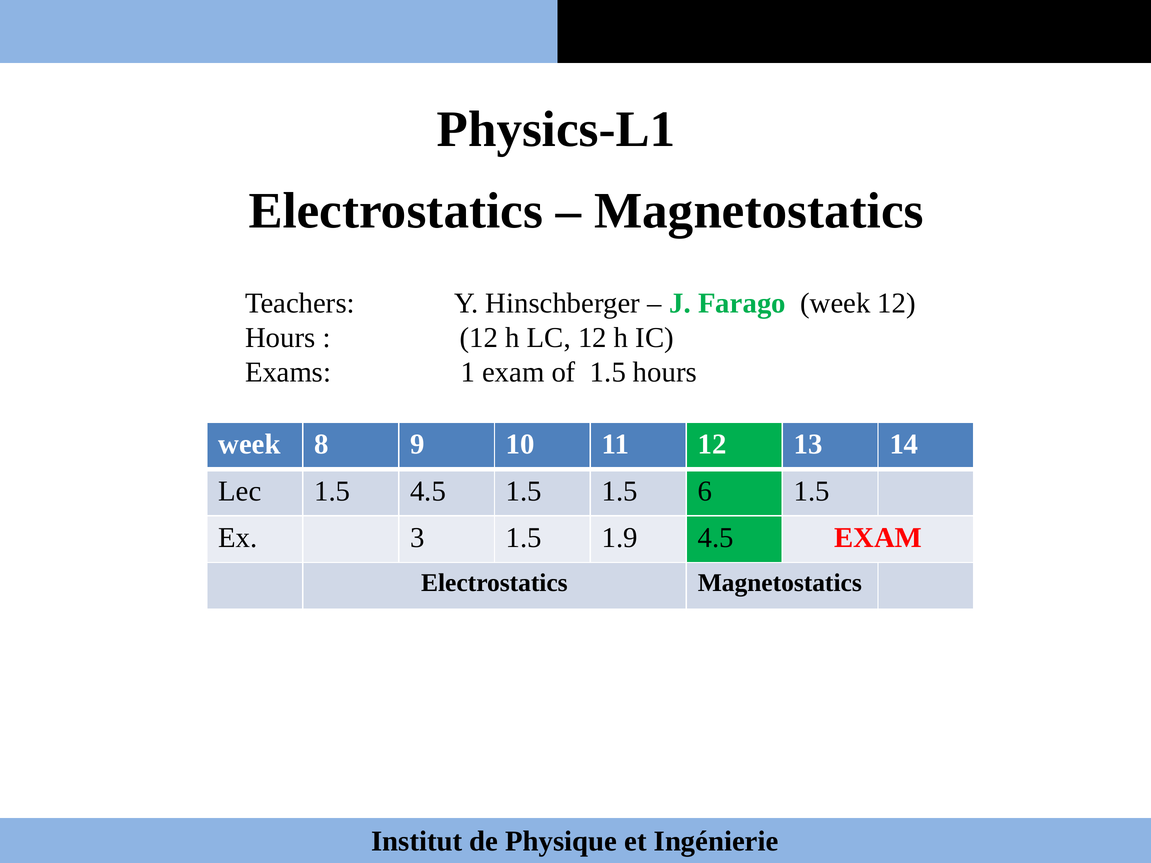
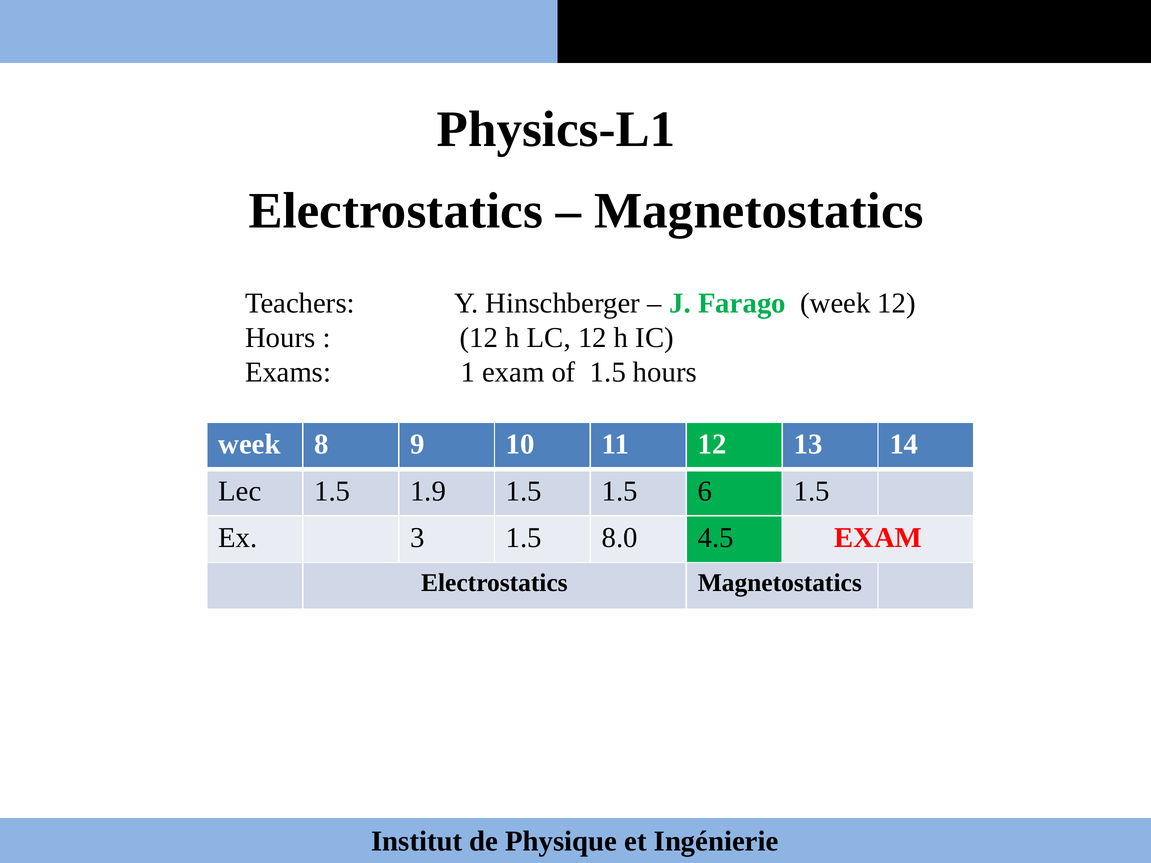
1.5 4.5: 4.5 -> 1.9
1.9: 1.9 -> 8.0
